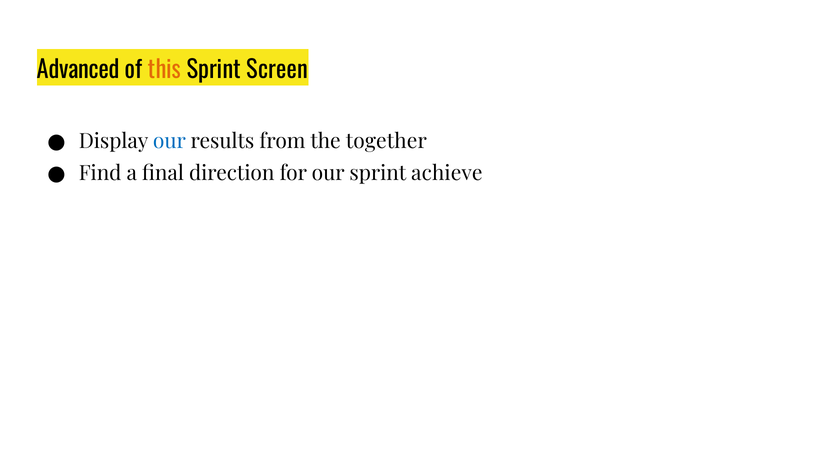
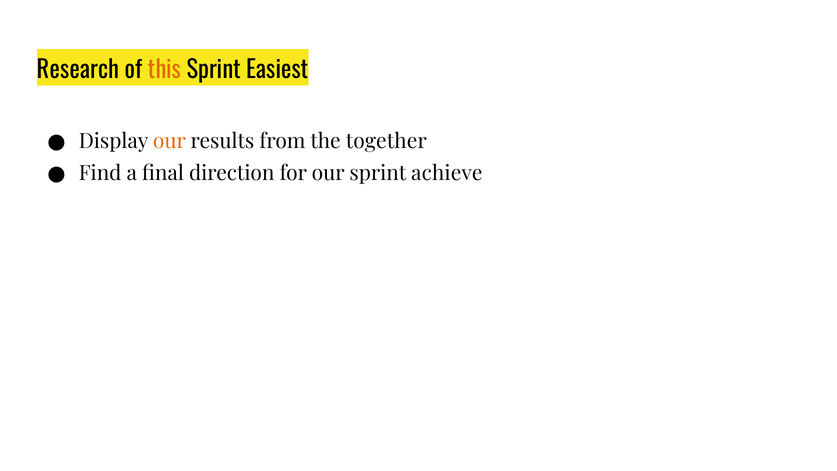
Advanced: Advanced -> Research
Screen: Screen -> Easiest
our at (169, 141) colour: blue -> orange
